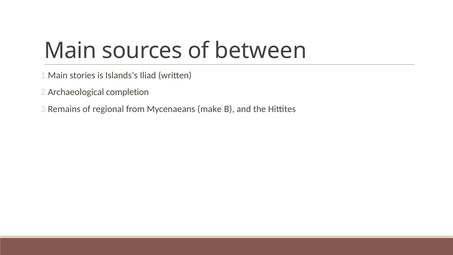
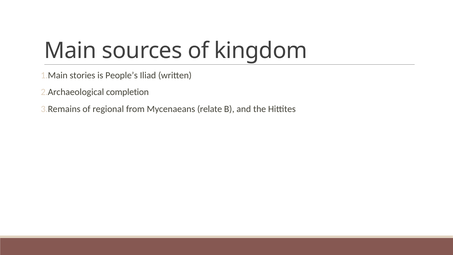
between: between -> kingdom
Islands’s: Islands’s -> People’s
make: make -> relate
